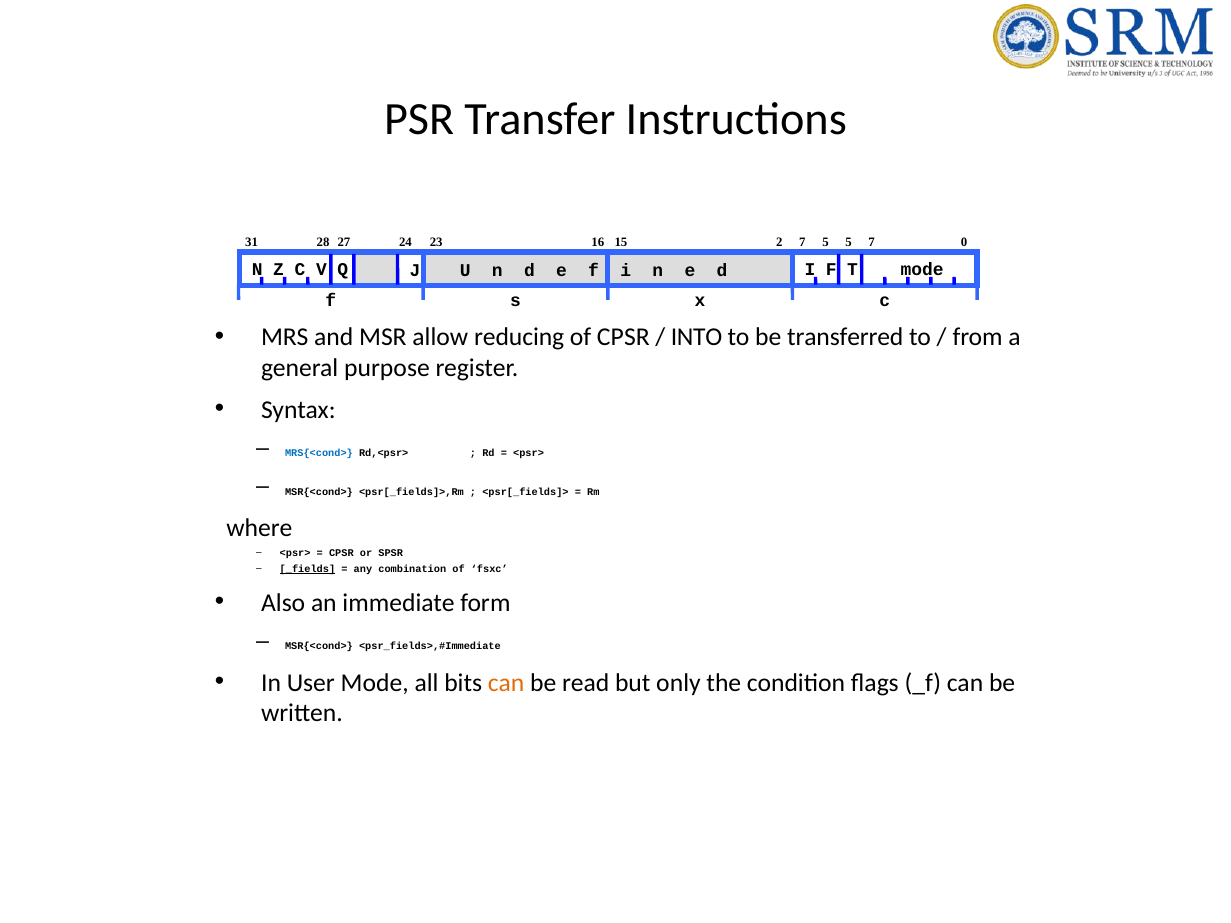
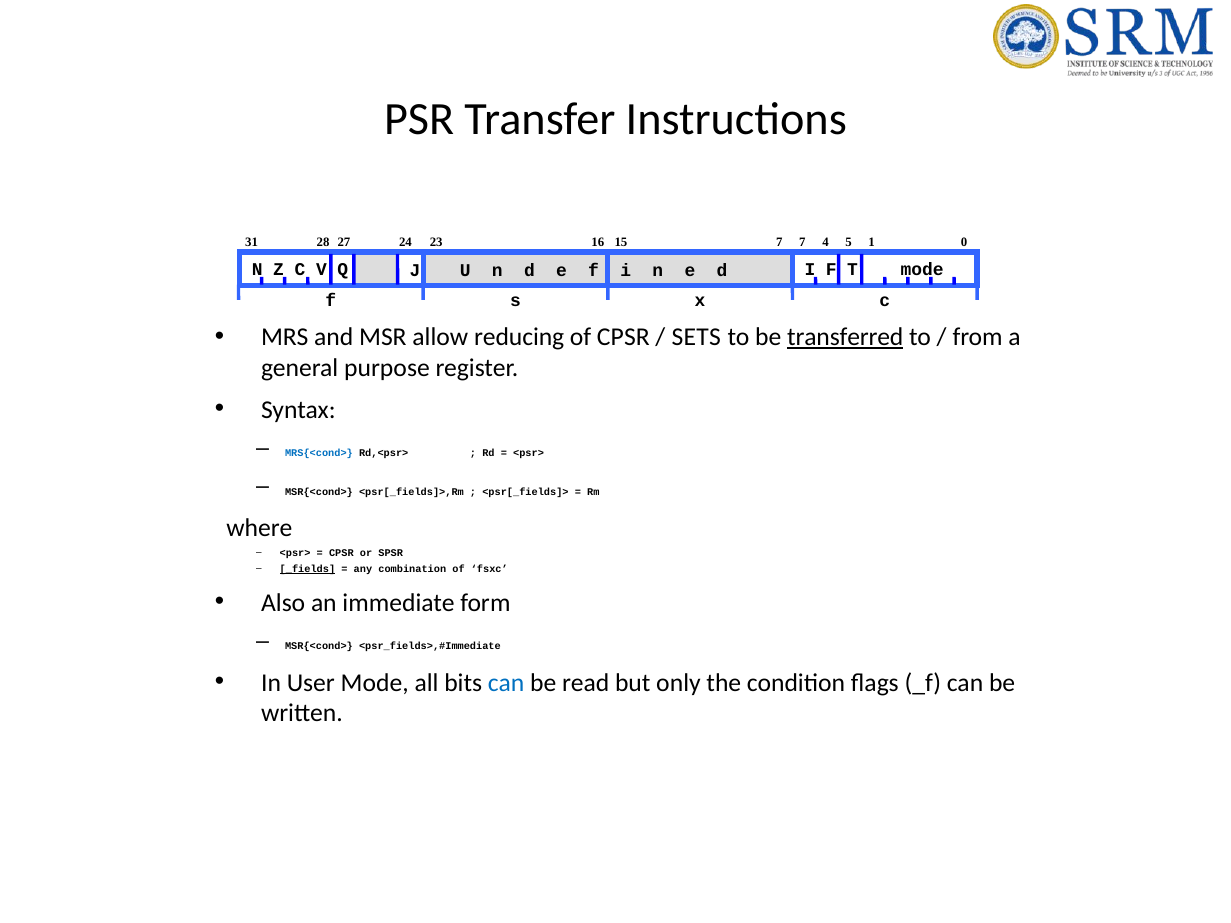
23 2: 2 -> 7
28 5: 5 -> 4
15 5 7: 7 -> 1
INTO: INTO -> SETS
transferred underline: none -> present
can at (506, 683) colour: orange -> blue
